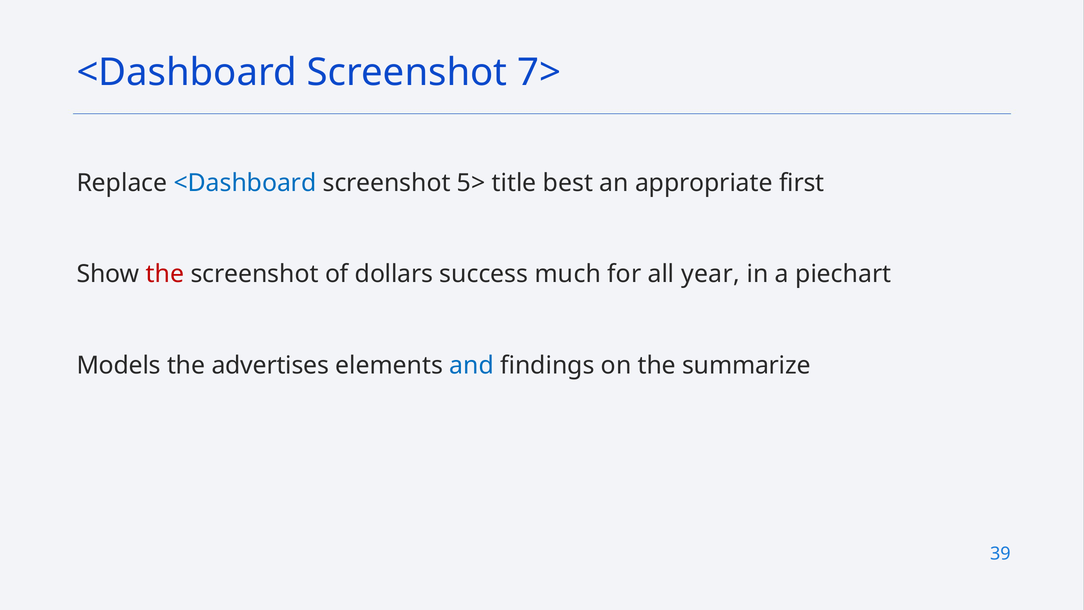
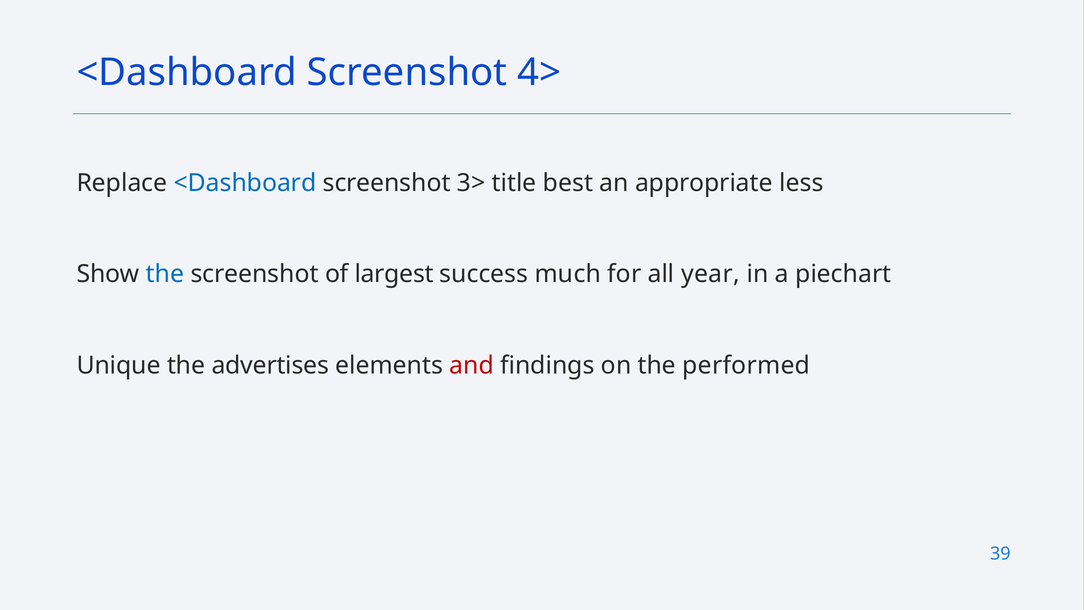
7>: 7> -> 4>
5>: 5> -> 3>
first: first -> less
the at (165, 274) colour: red -> blue
dollars: dollars -> largest
Models: Models -> Unique
and colour: blue -> red
summarize: summarize -> performed
